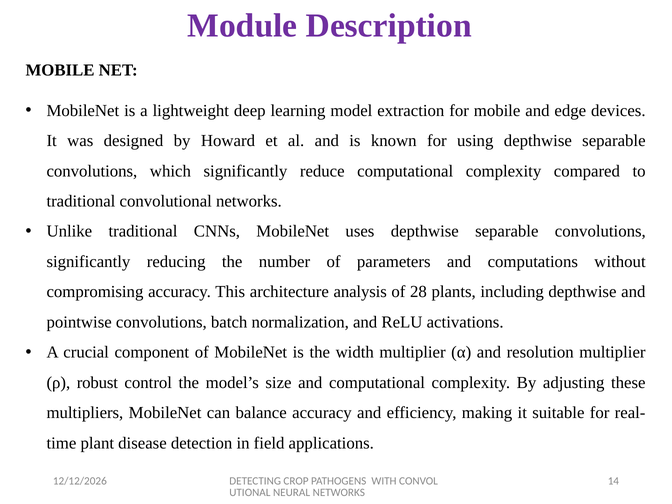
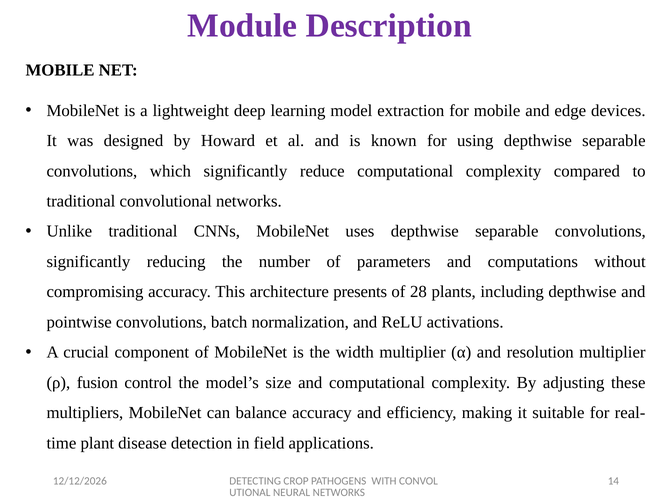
analysis: analysis -> presents
robust: robust -> fusion
